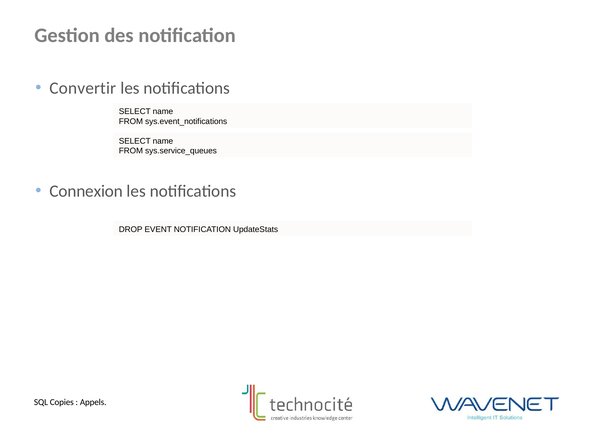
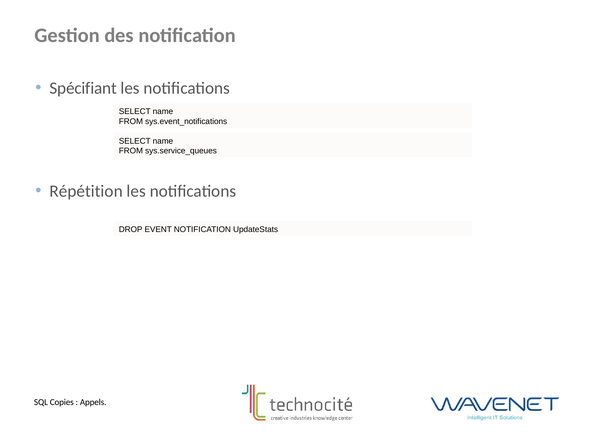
Convertir: Convertir -> Spécifiant
Connexion: Connexion -> Répétition
